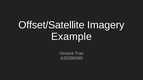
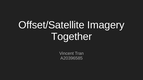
Example: Example -> Together
